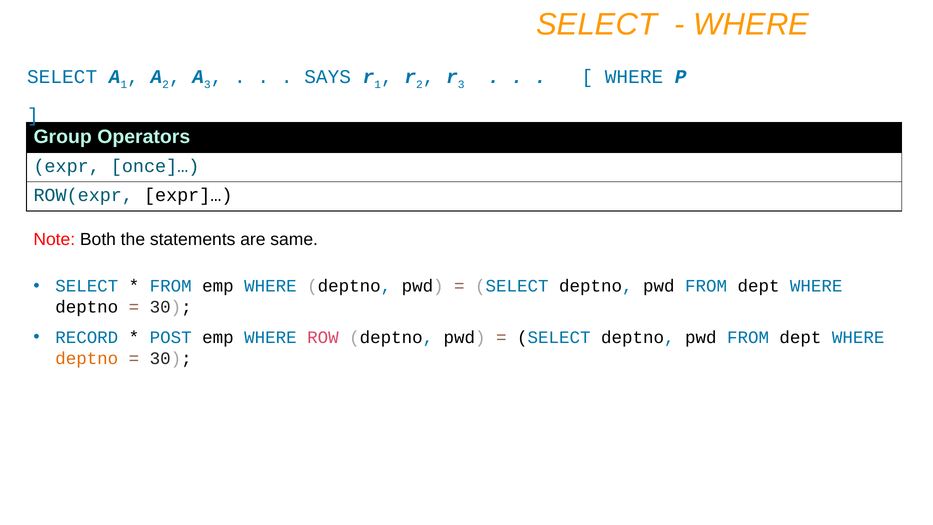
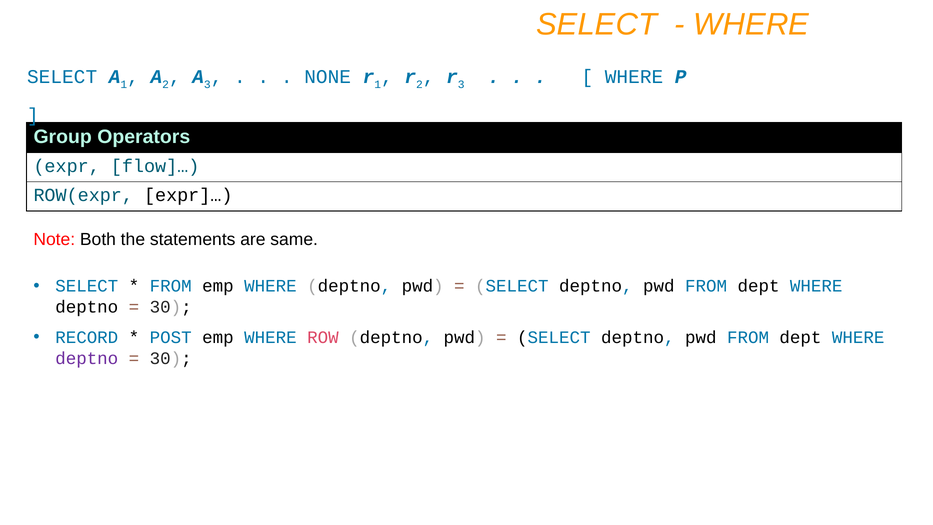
SAYS: SAYS -> NONE
once]…: once]… -> flow]…
deptno at (87, 358) colour: orange -> purple
